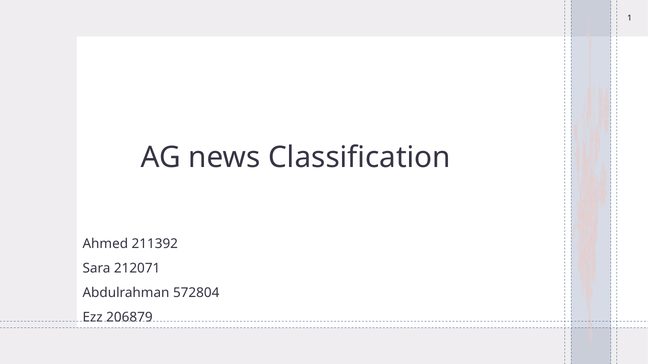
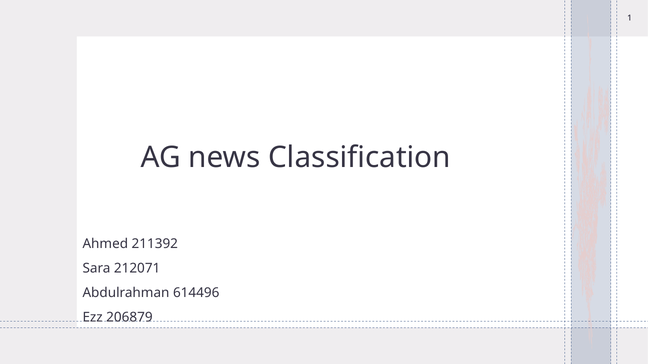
572804: 572804 -> 614496
